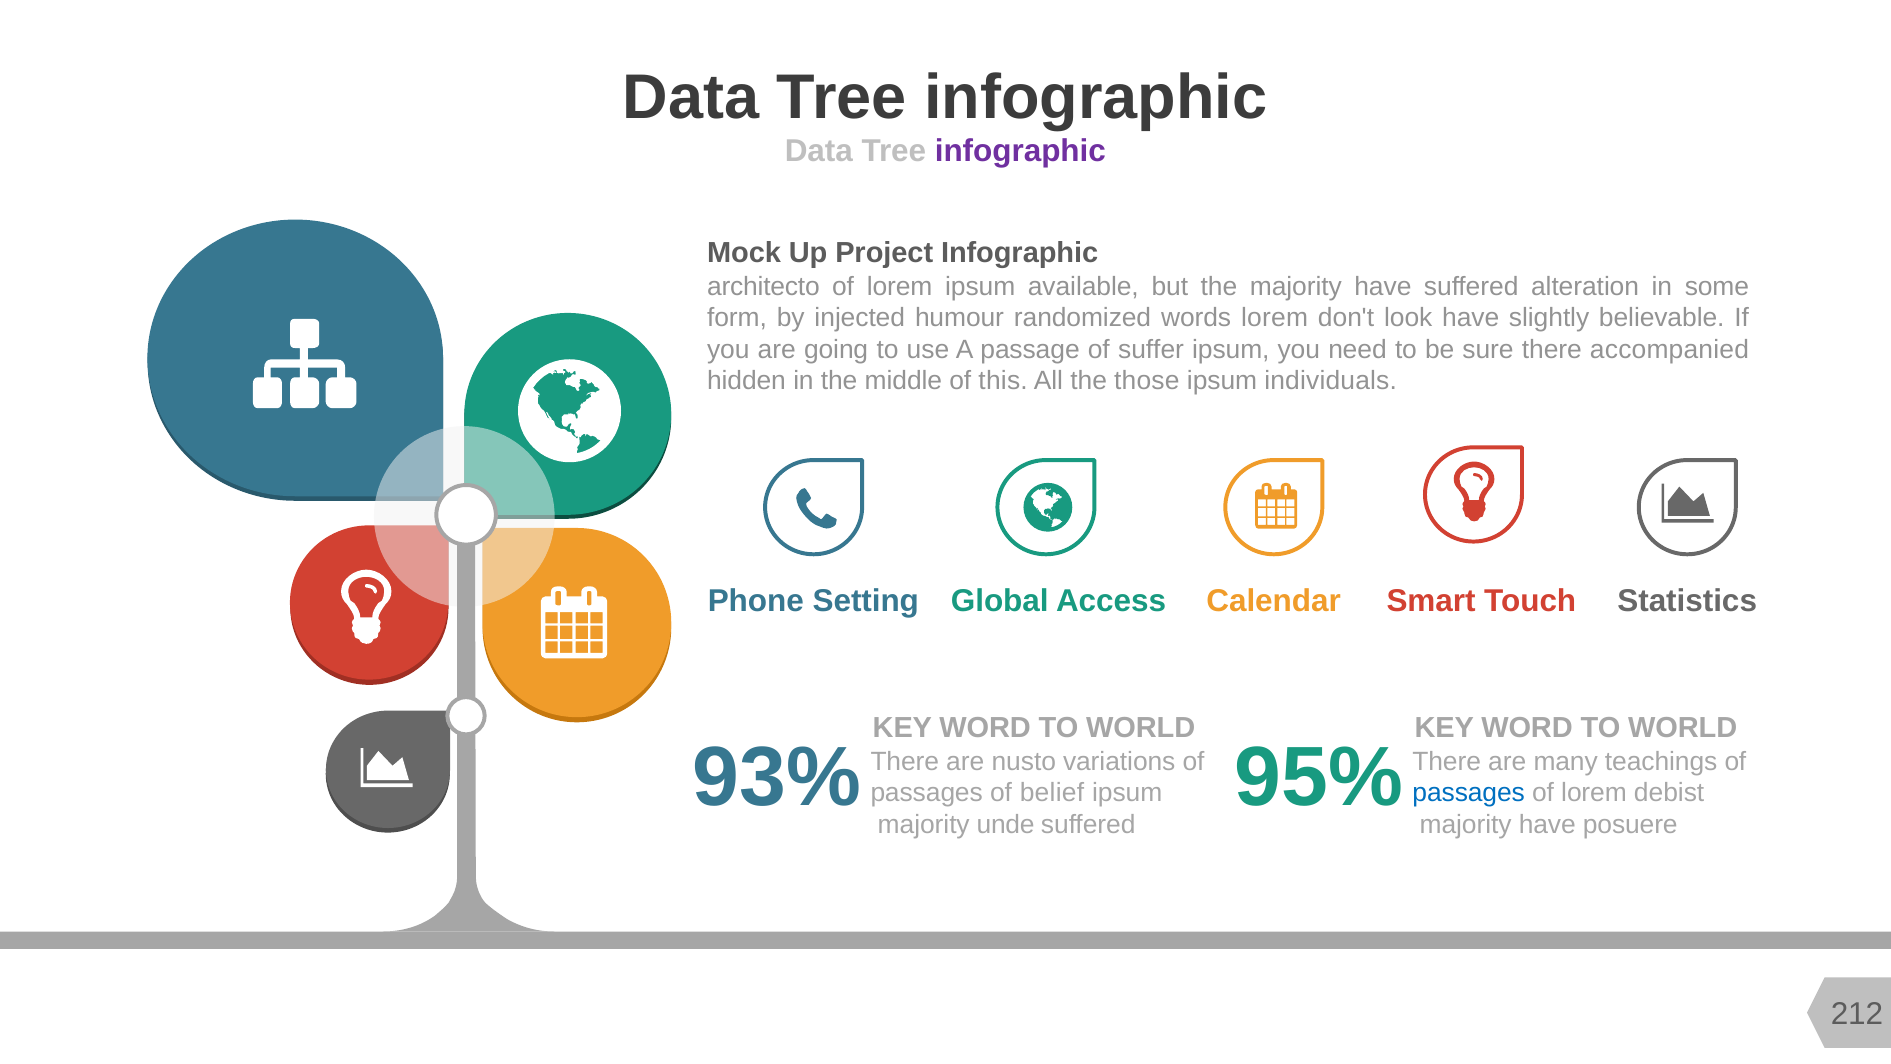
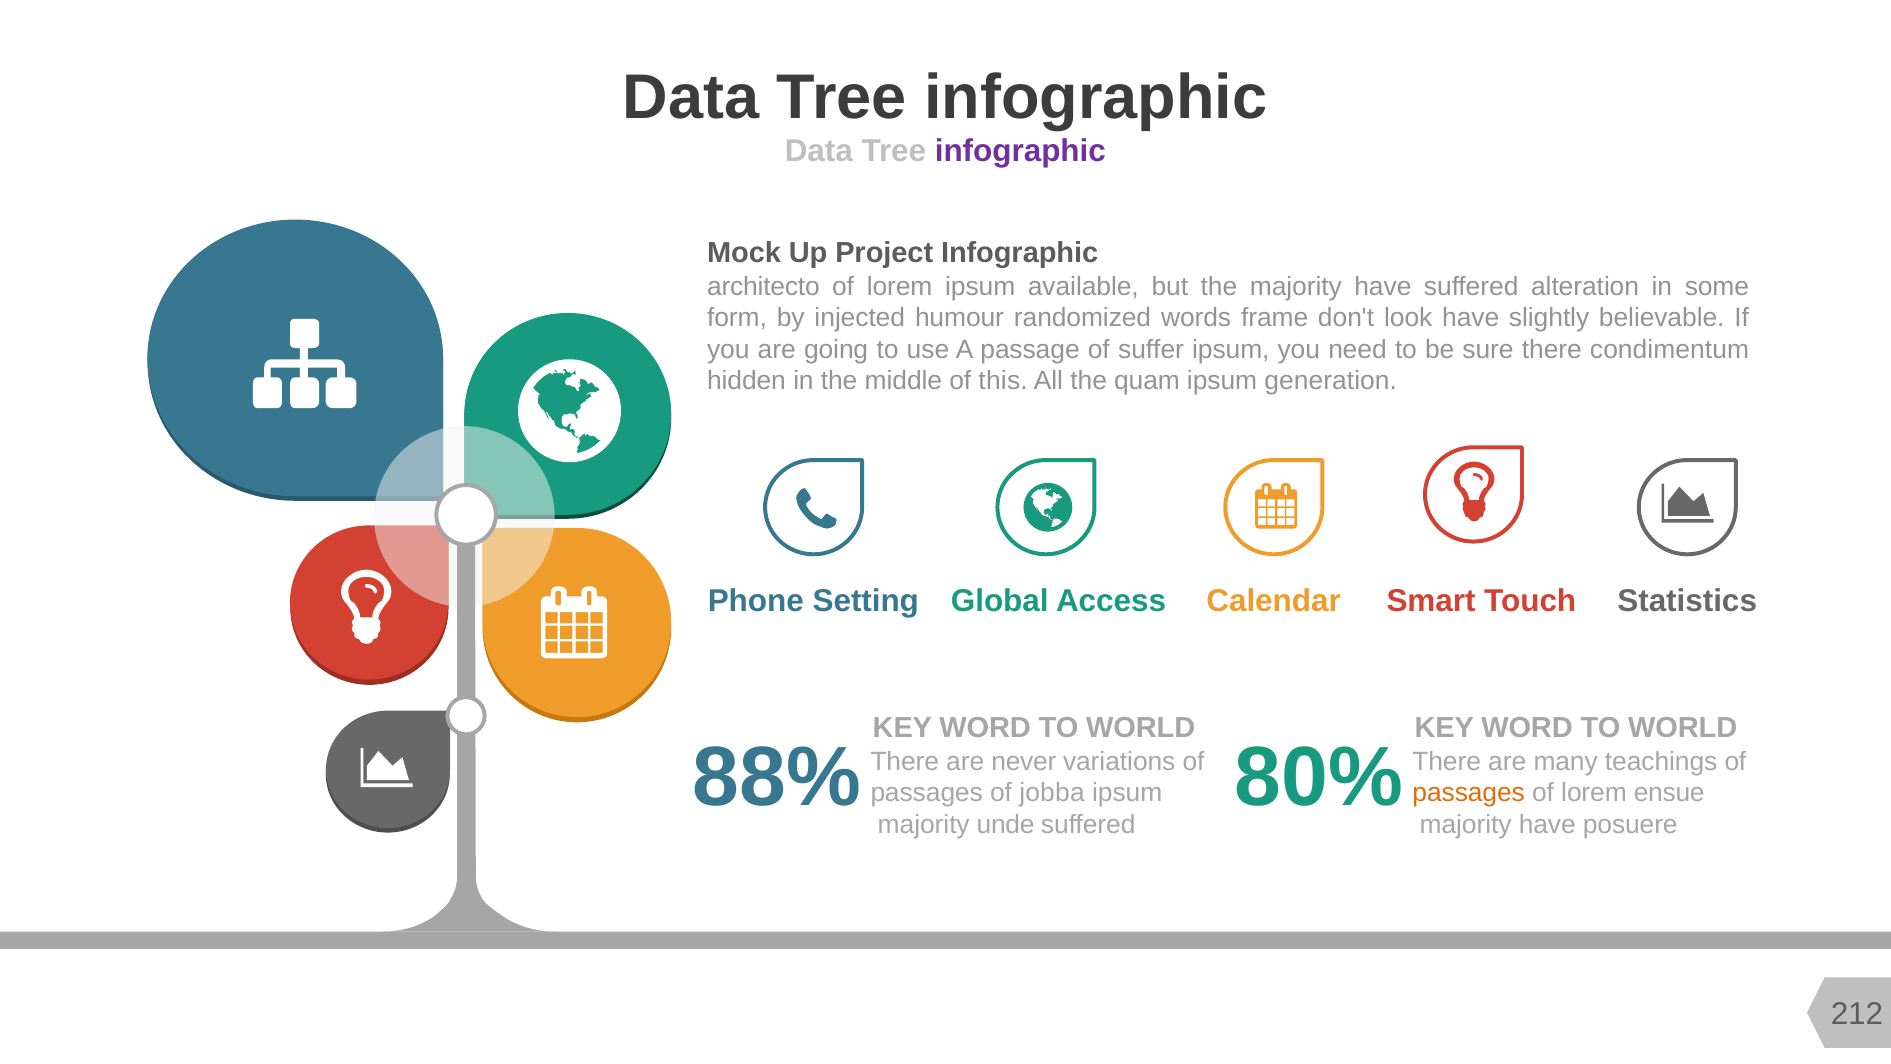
words lorem: lorem -> frame
accompanied: accompanied -> condimentum
those: those -> quam
individuals: individuals -> generation
93%: 93% -> 88%
95%: 95% -> 80%
nusto: nusto -> never
belief: belief -> jobba
passages at (1469, 793) colour: blue -> orange
debist: debist -> ensue
